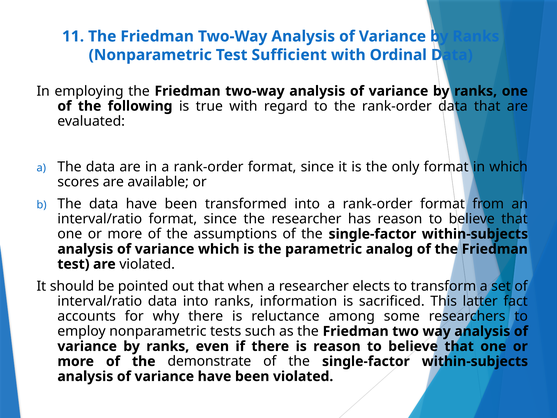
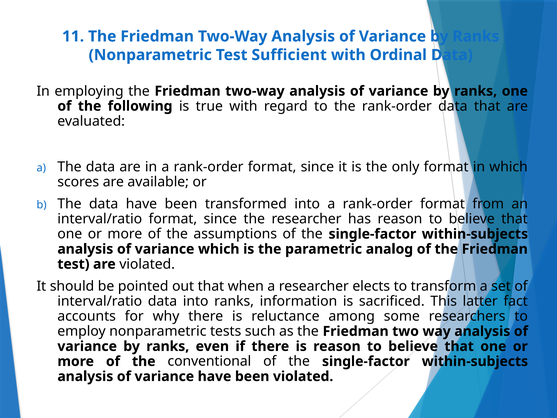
demonstrate: demonstrate -> conventional
